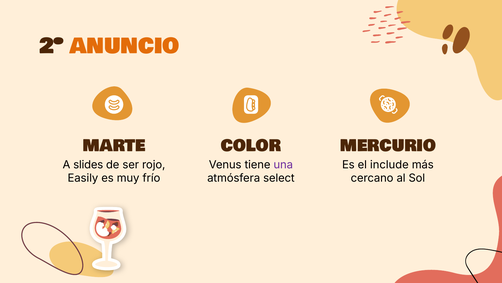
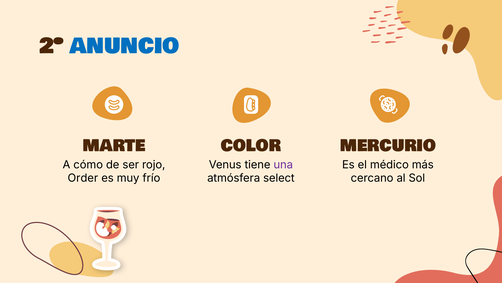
ANUNCIO colour: orange -> blue
slides: slides -> cómo
include: include -> médico
Easily: Easily -> Order
